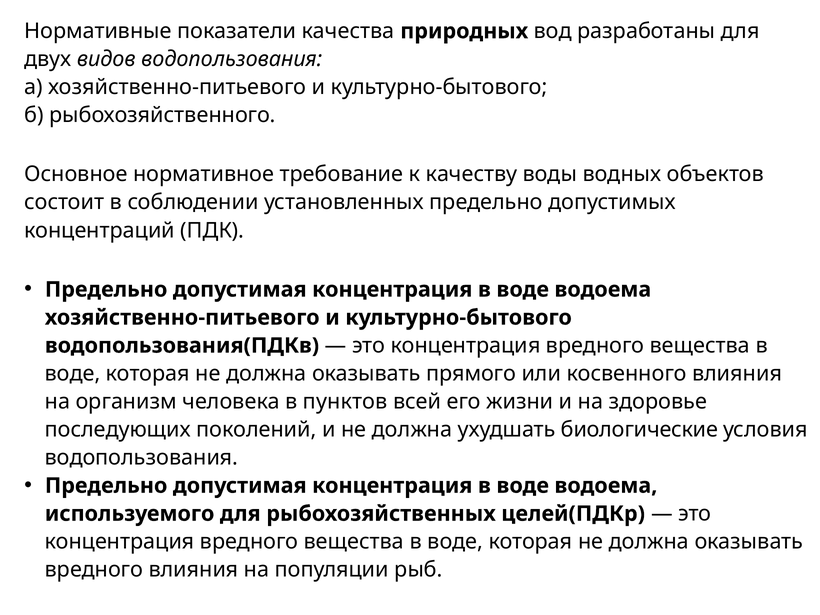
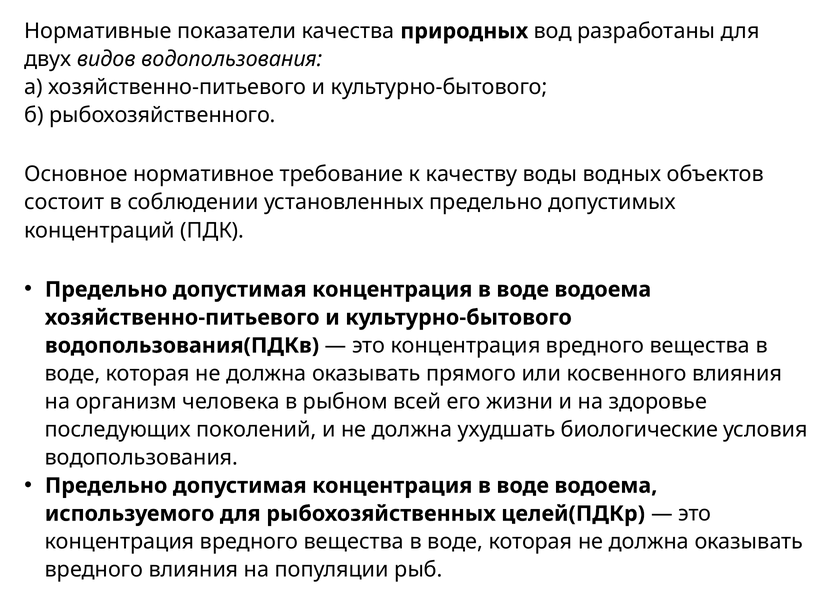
пунктов: пунктов -> рыбном
